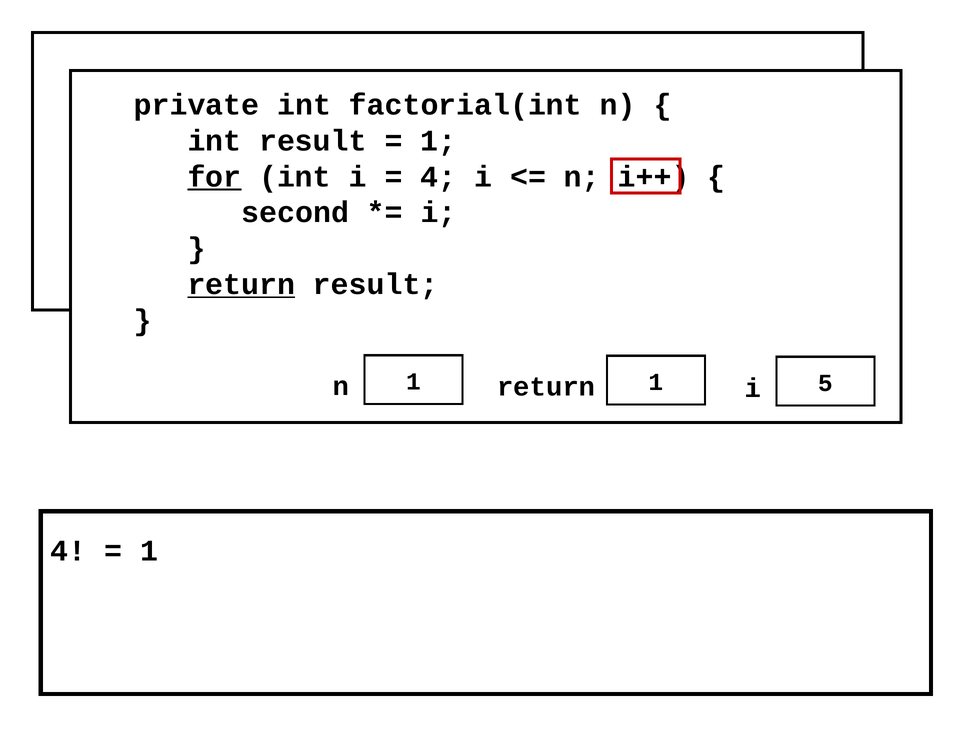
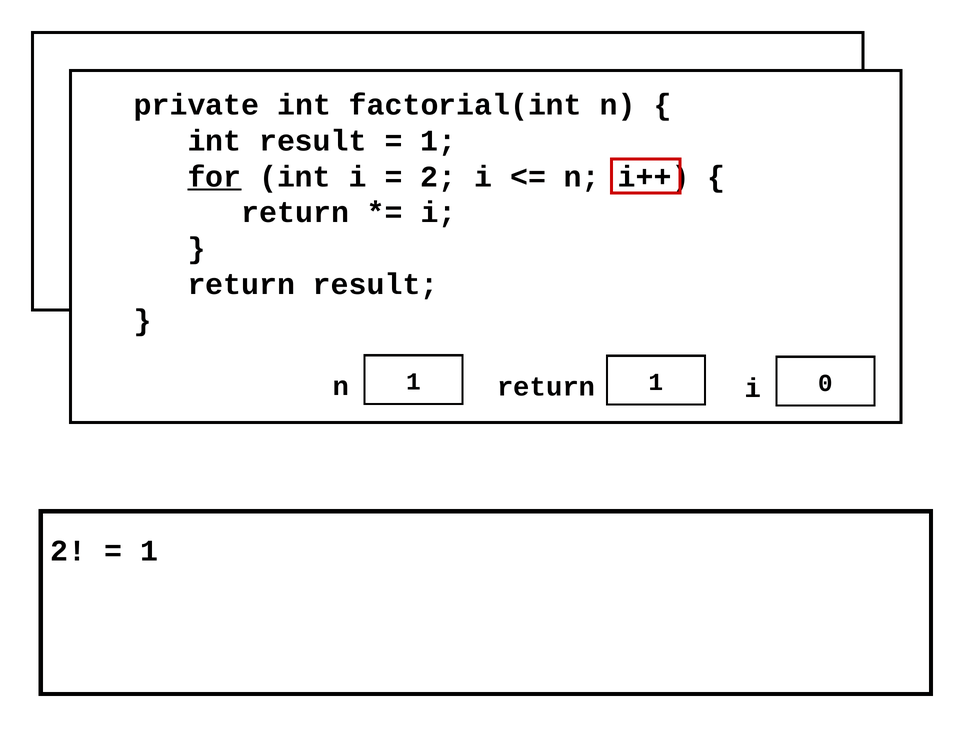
4 at (438, 177): 4 -> 2
second at (295, 213): second -> return
return at (241, 284) underline: present -> none
n 5: 5 -> 0
4 at (68, 551): 4 -> 2
